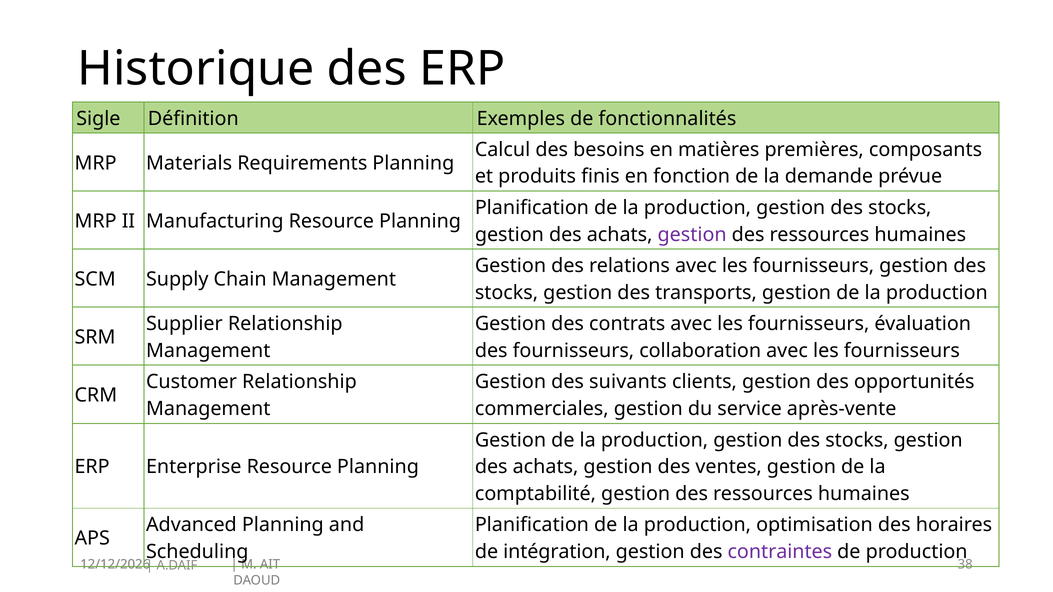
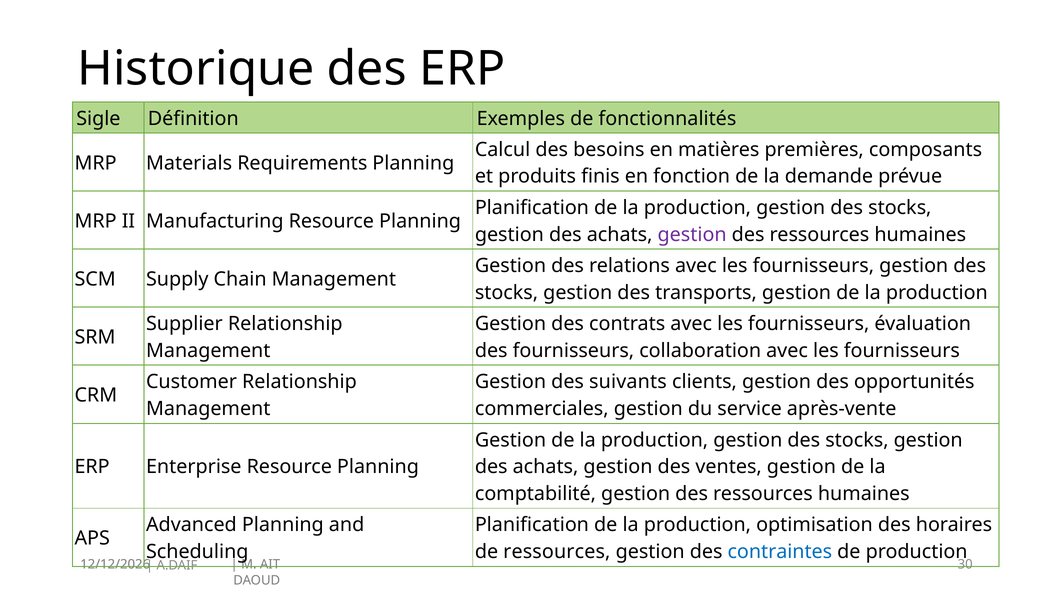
de intégration: intégration -> ressources
contraintes colour: purple -> blue
38: 38 -> 30
